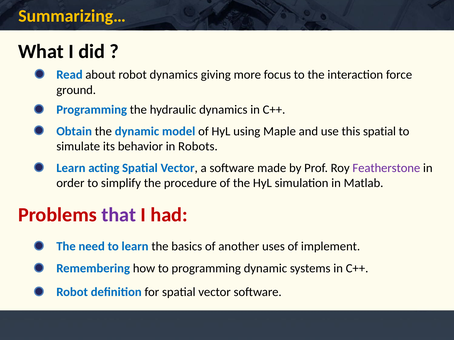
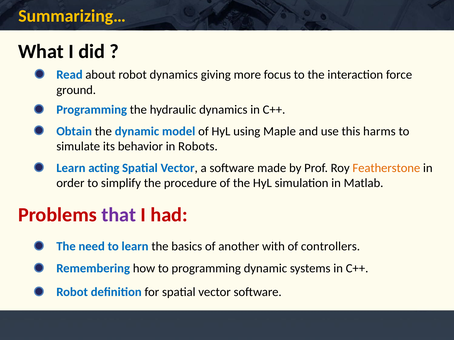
this spatial: spatial -> harms
Featherstone colour: purple -> orange
uses: uses -> with
implement: implement -> controllers
